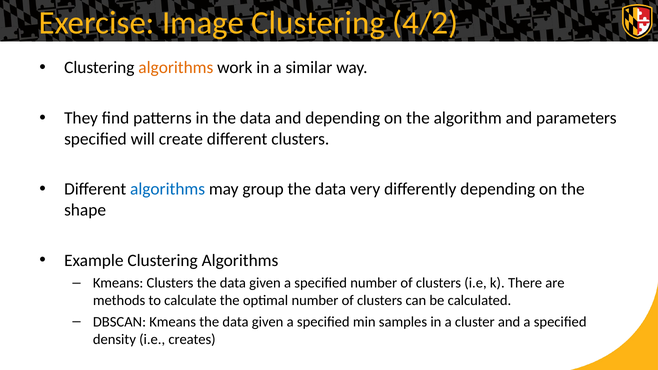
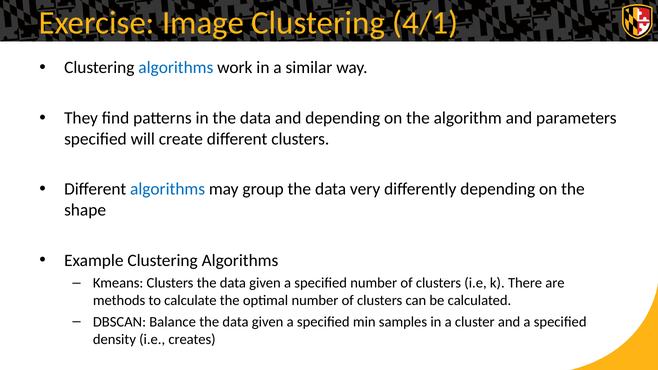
4/2: 4/2 -> 4/1
algorithms at (176, 68) colour: orange -> blue
DBSCAN Kmeans: Kmeans -> Balance
